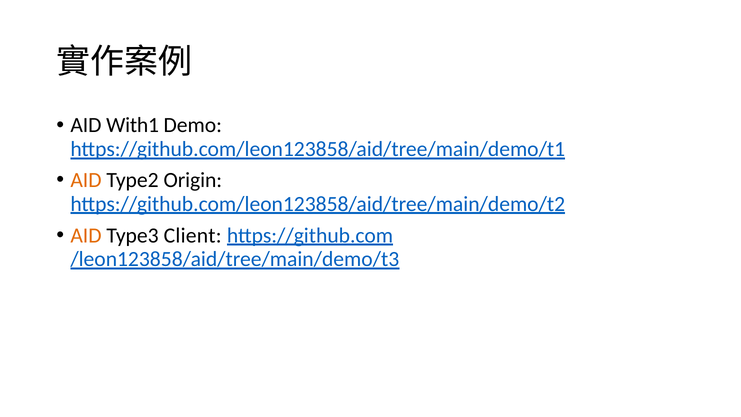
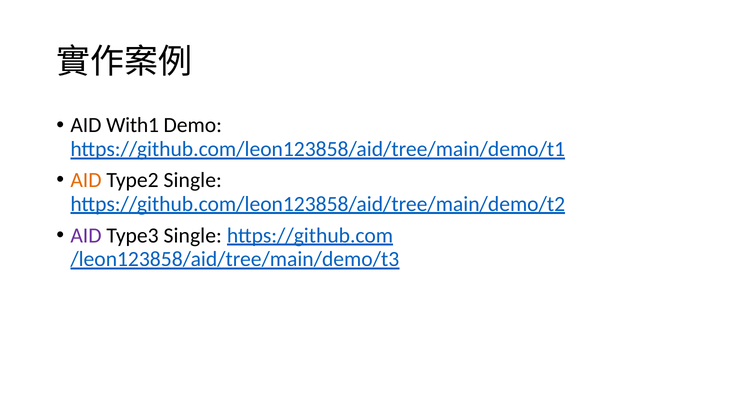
Type2 Origin: Origin -> Single
AID at (86, 235) colour: orange -> purple
Type3 Client: Client -> Single
